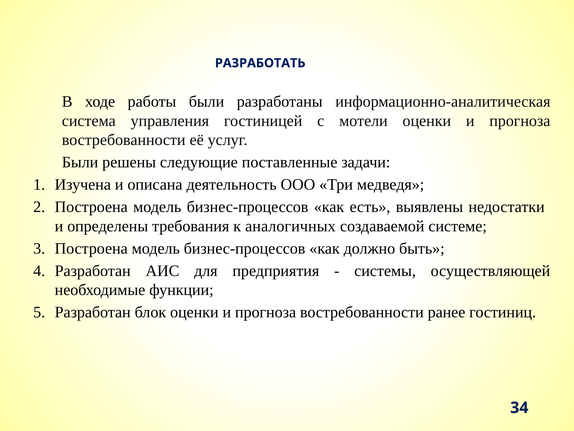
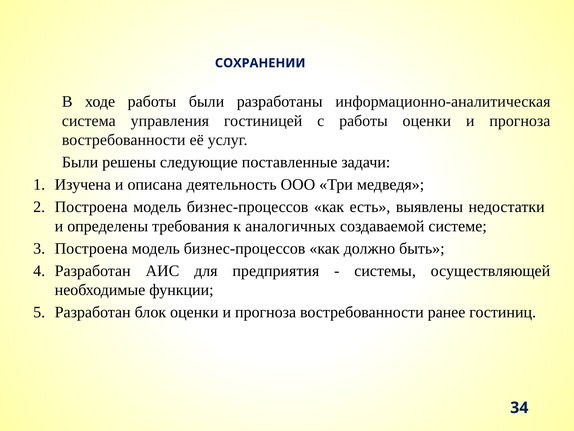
РАЗРАБОТАТЬ: РАЗРАБОТАТЬ -> СОХРАНЕНИИ
с мотели: мотели -> работы
